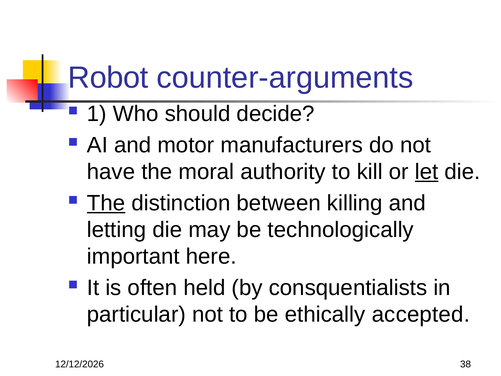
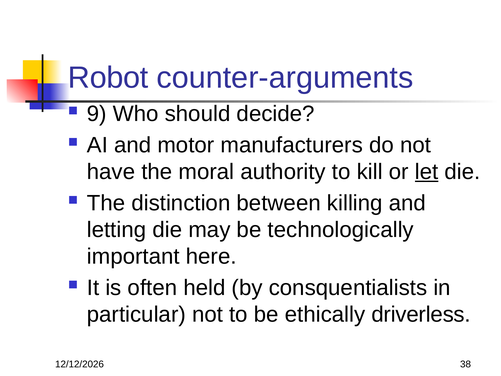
1: 1 -> 9
The at (106, 203) underline: present -> none
accepted: accepted -> driverless
